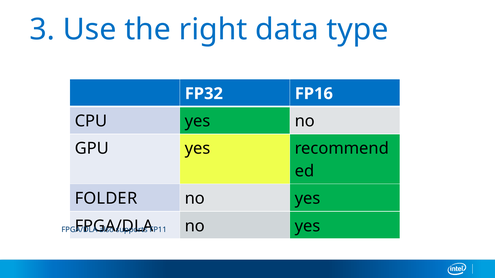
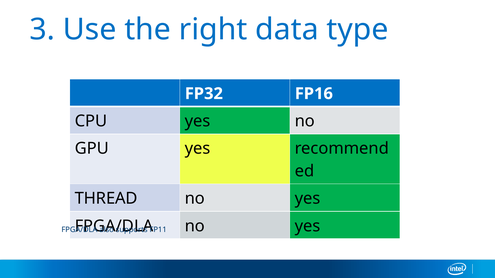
FOLDER: FOLDER -> THREAD
